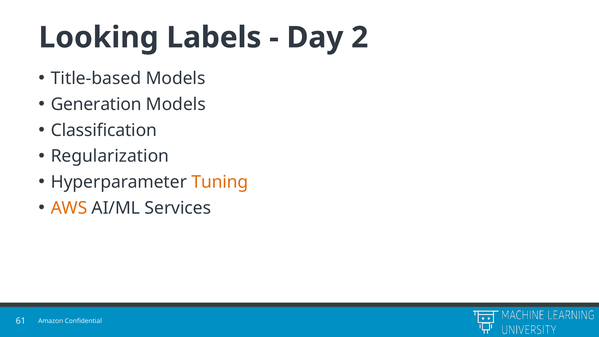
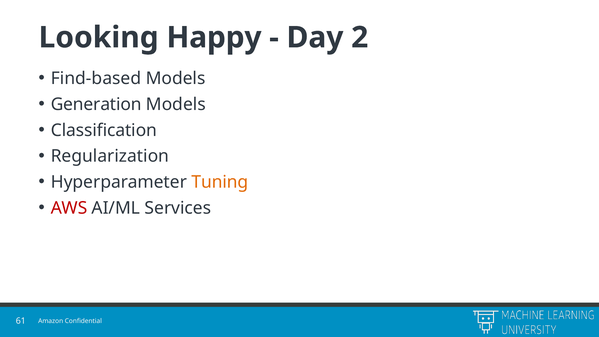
Labels: Labels -> Happy
Title-based: Title-based -> Find-based
AWS colour: orange -> red
